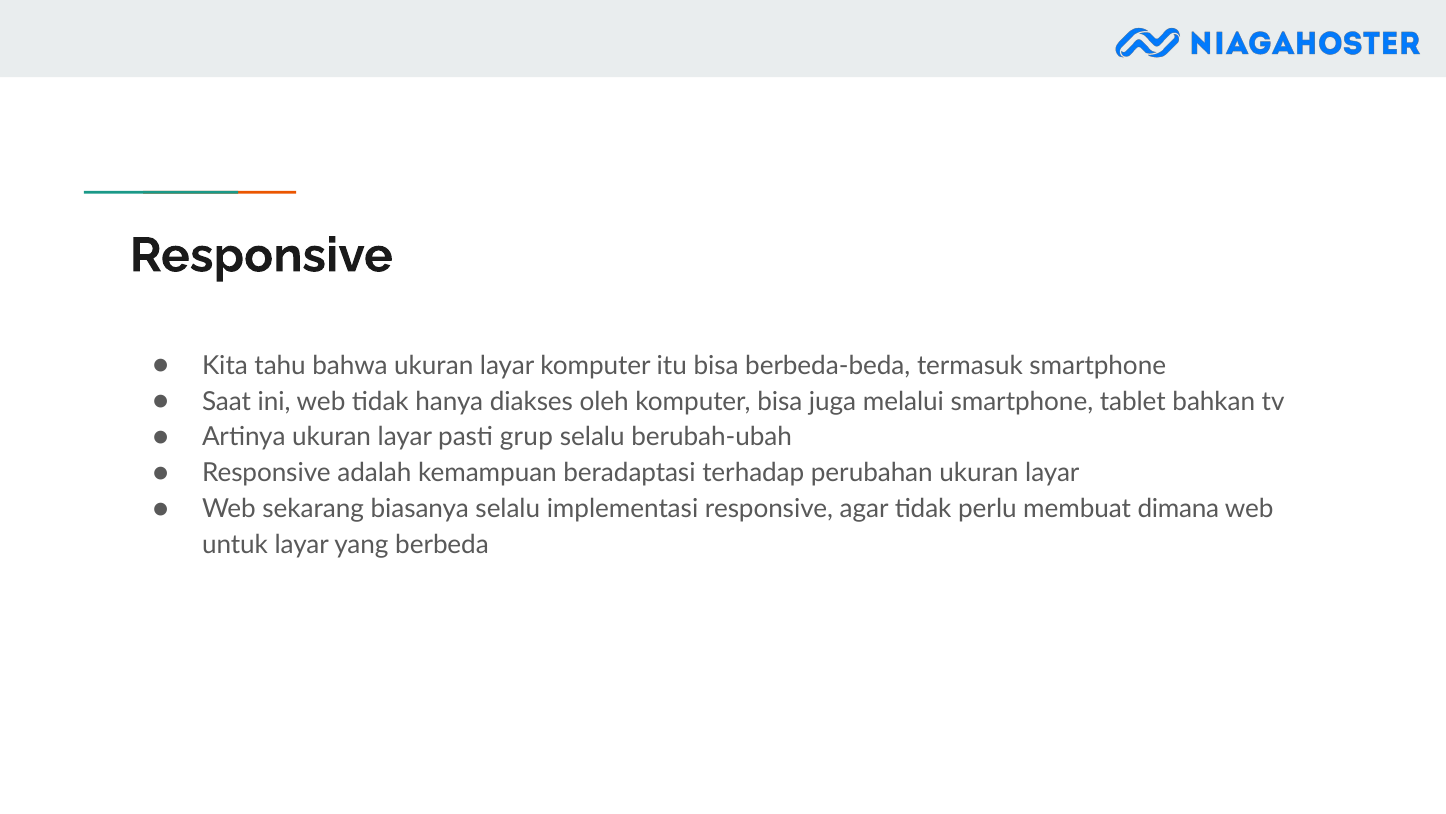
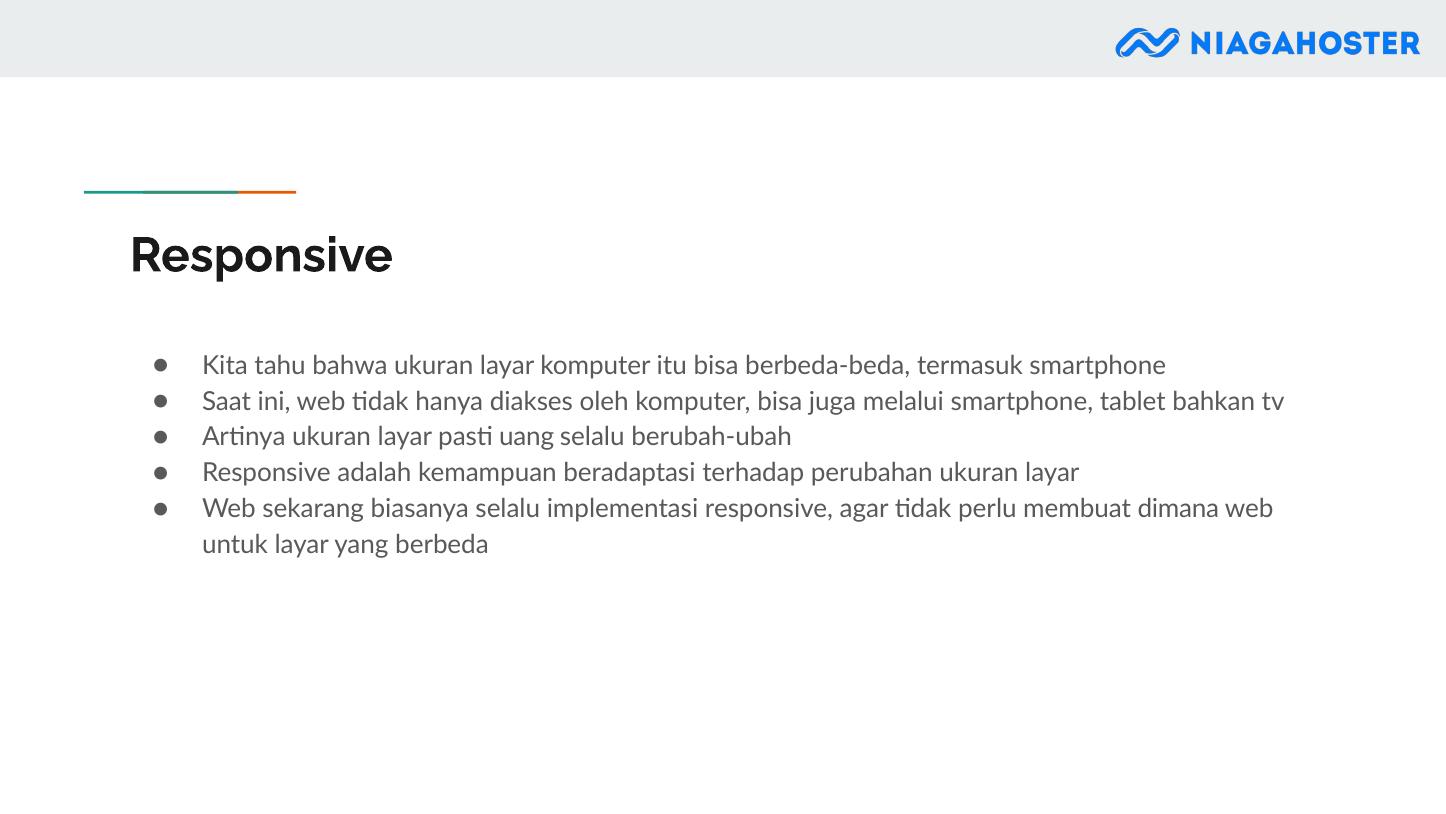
grup: grup -> uang
